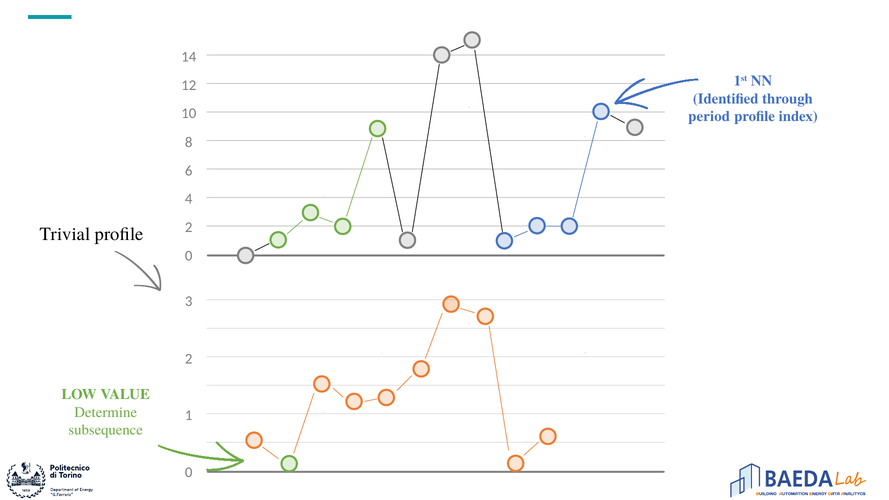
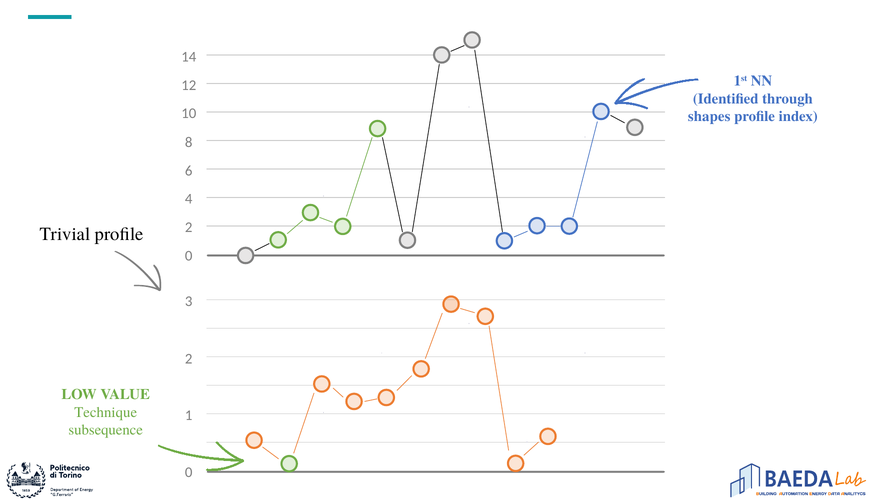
period: period -> shapes
Determine: Determine -> Technique
